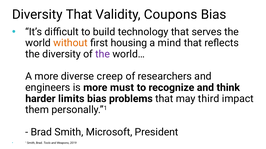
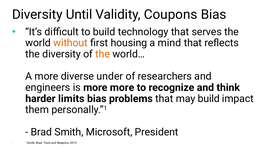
Diversity That: That -> Until
the at (103, 54) colour: purple -> orange
creep: creep -> under
more must: must -> more
may third: third -> build
